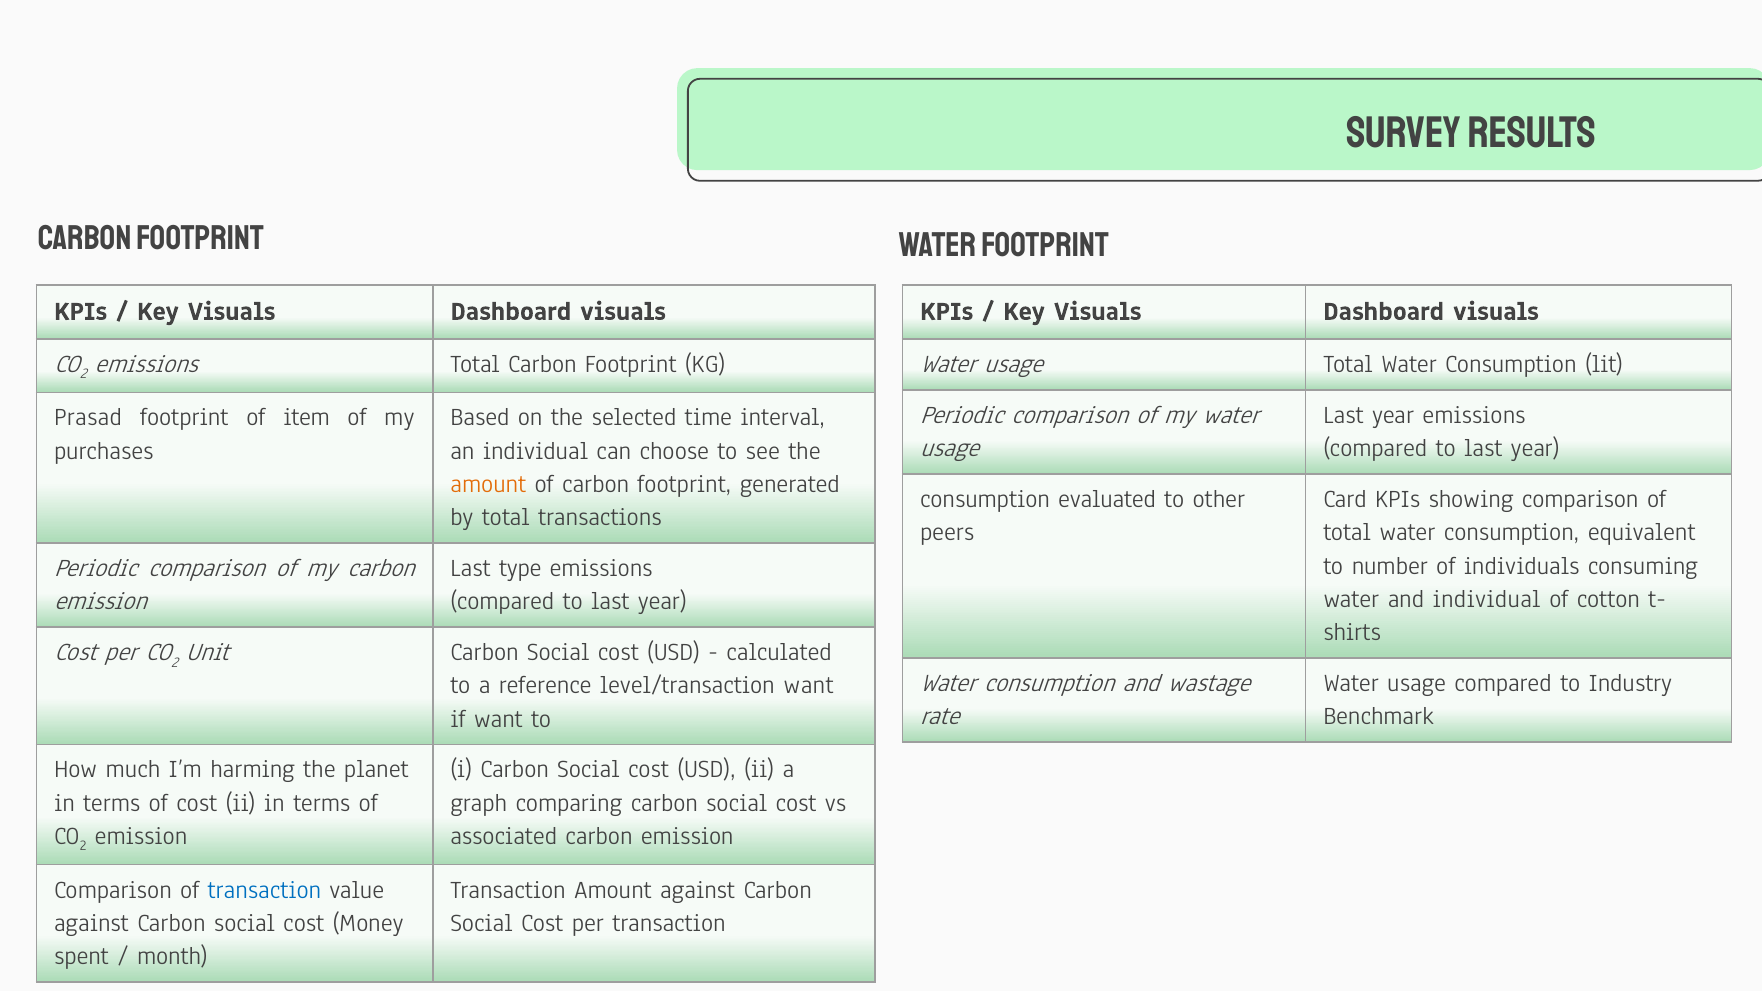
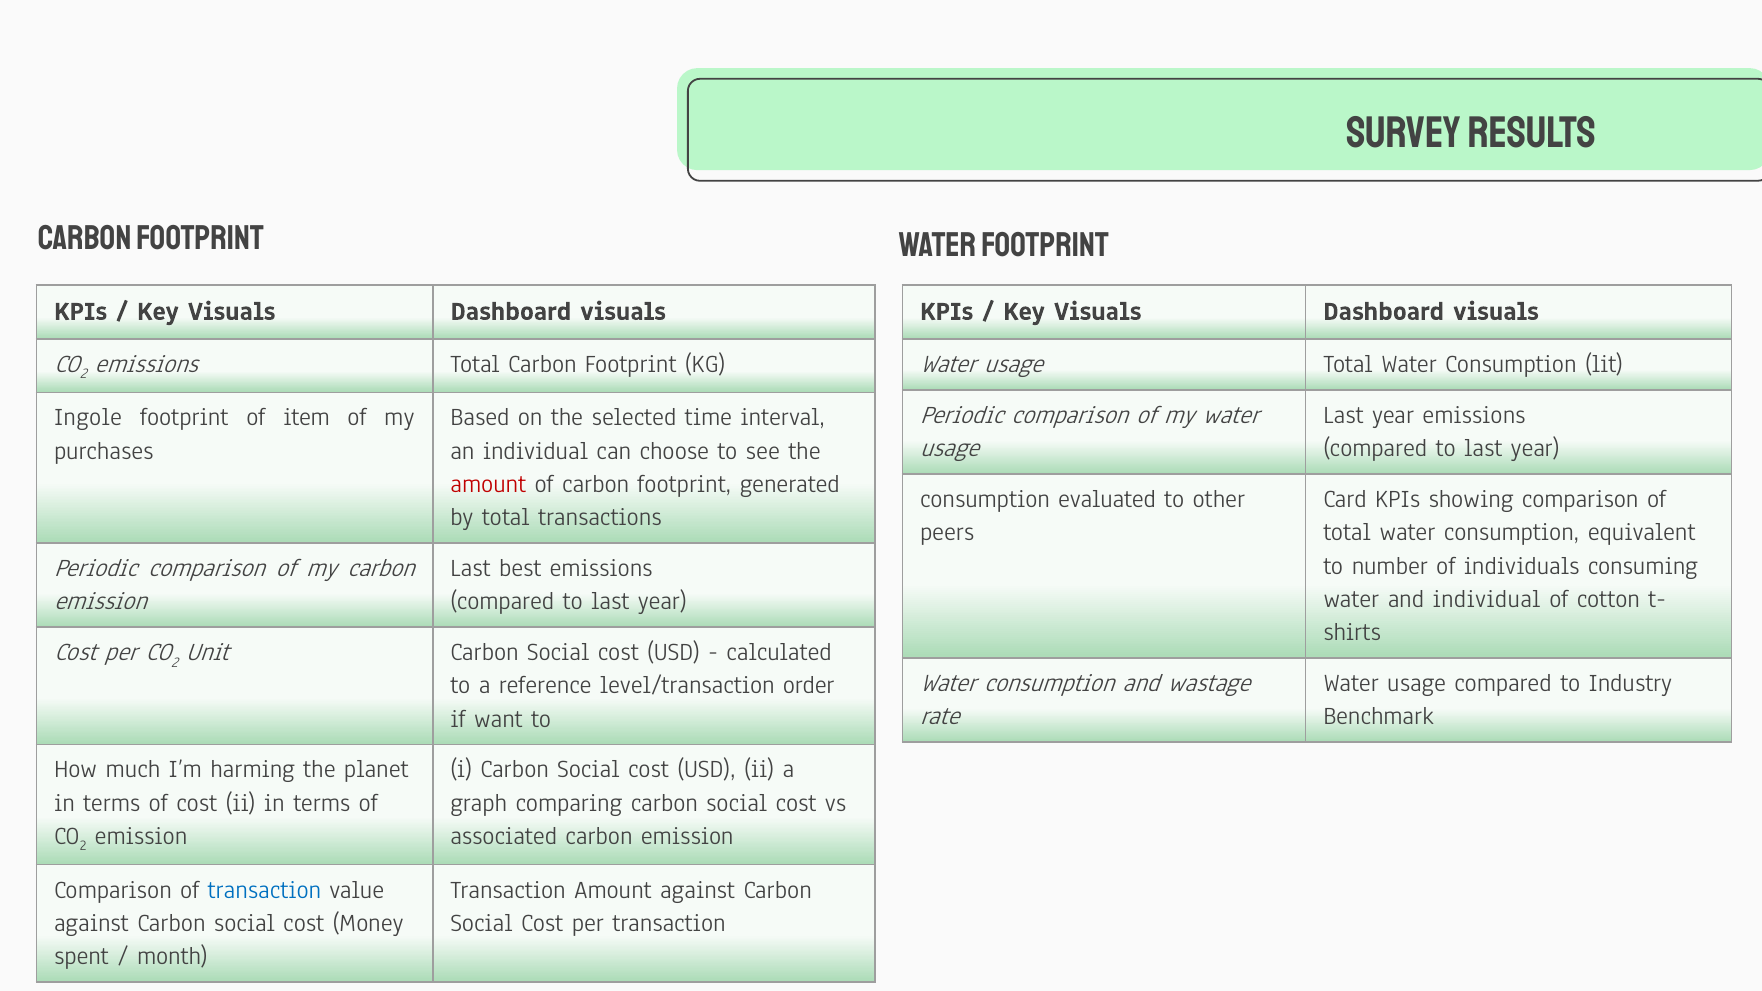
Prasad: Prasad -> Ingole
amount at (488, 484) colour: orange -> red
type: type -> best
level/transaction want: want -> order
